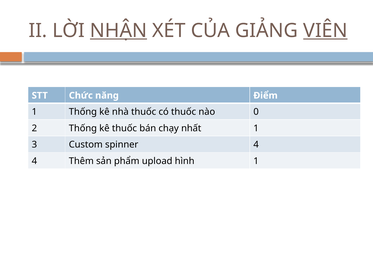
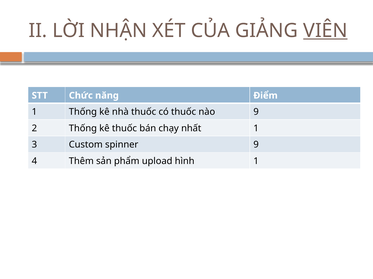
NHẬN underline: present -> none
nào 0: 0 -> 9
spinner 4: 4 -> 9
